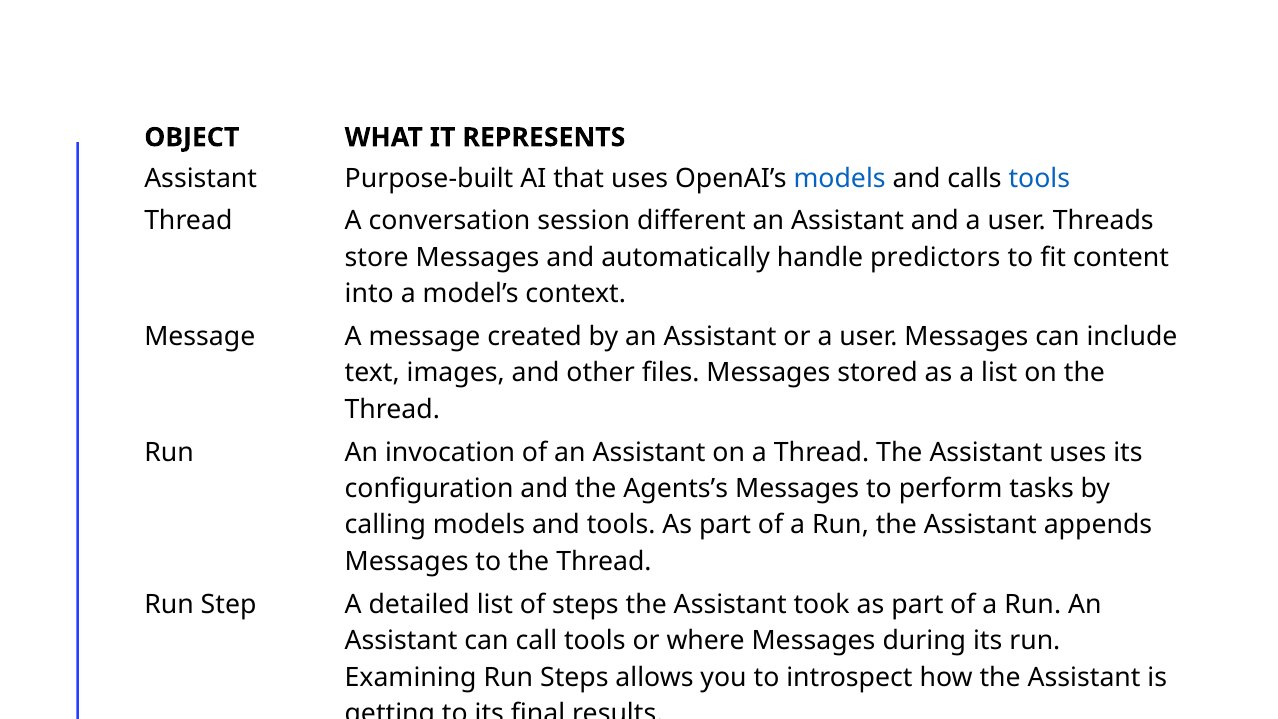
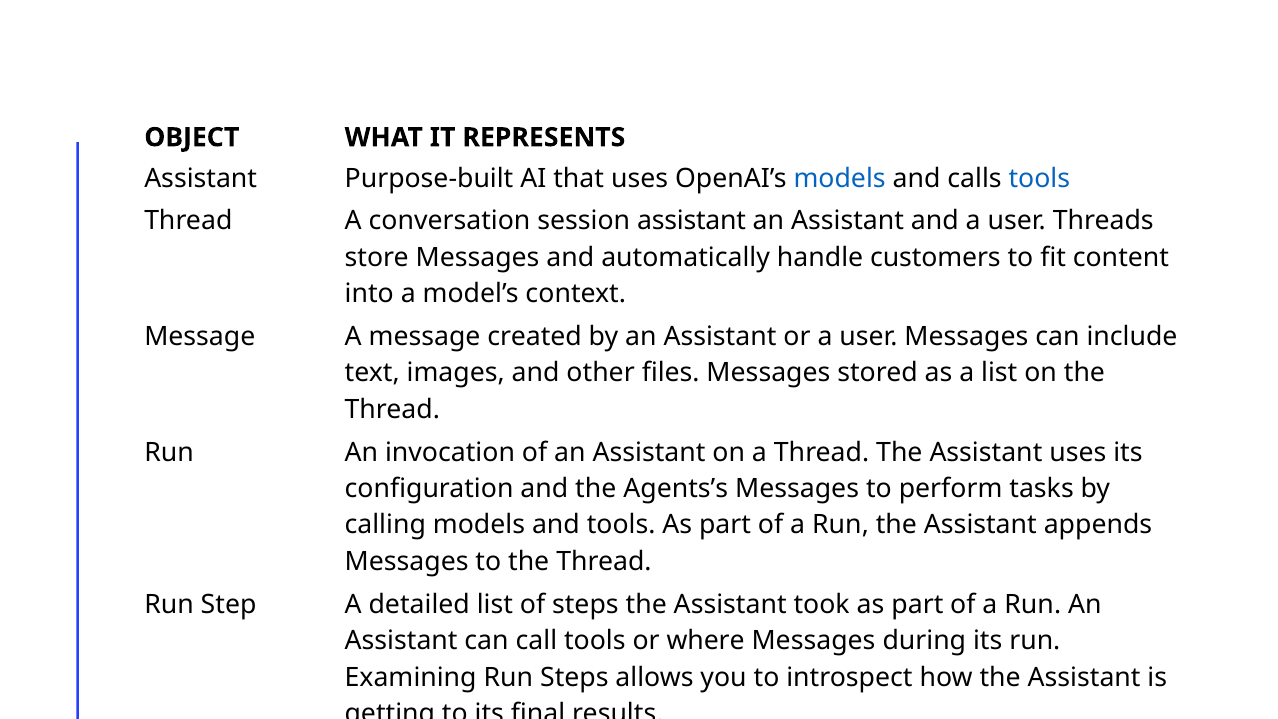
session different: different -> assistant
predictors: predictors -> customers
